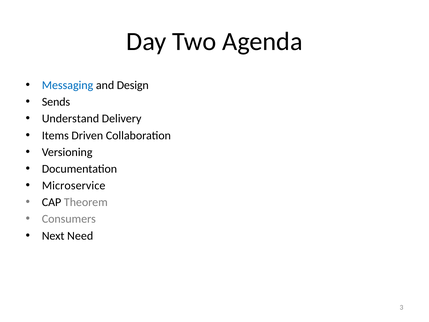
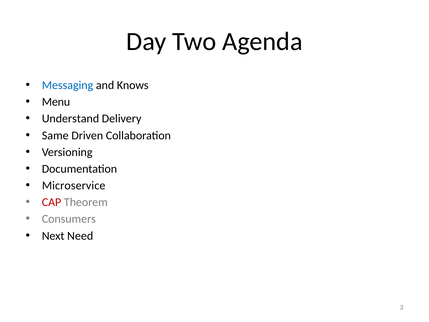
Design: Design -> Knows
Sends: Sends -> Menu
Items: Items -> Same
CAP colour: black -> red
